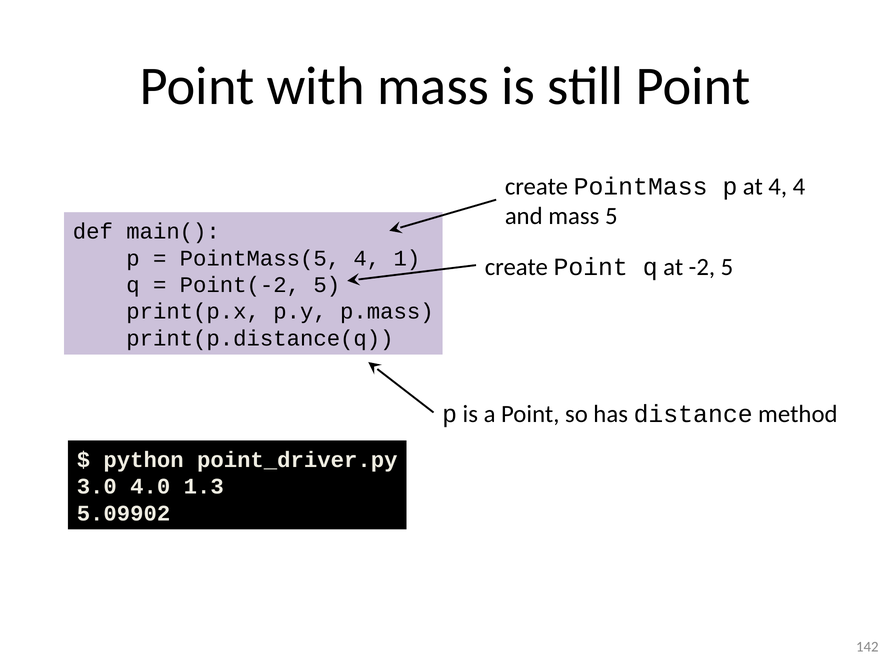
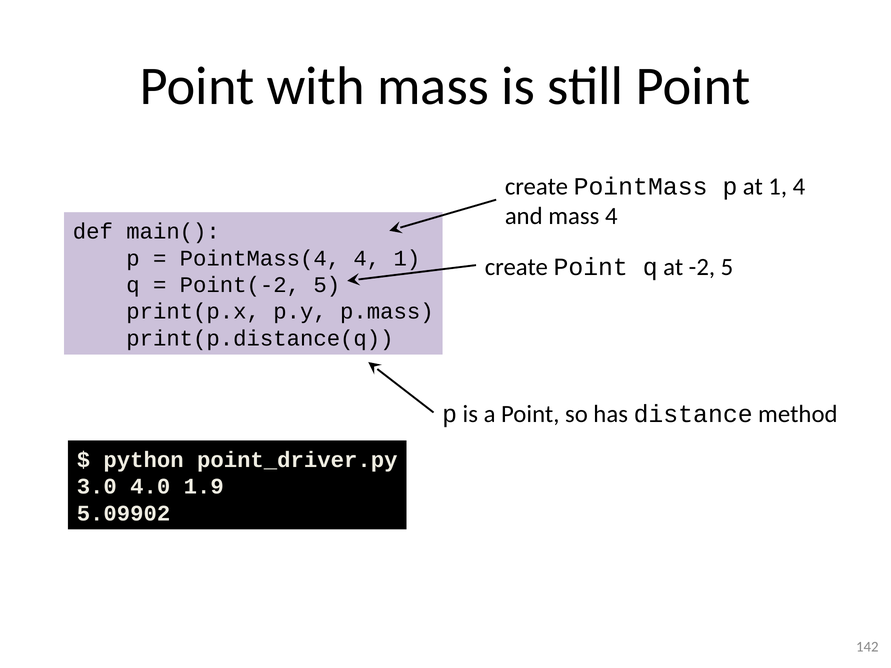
at 4: 4 -> 1
mass 5: 5 -> 4
PointMass(5: PointMass(5 -> PointMass(4
1.3: 1.3 -> 1.9
